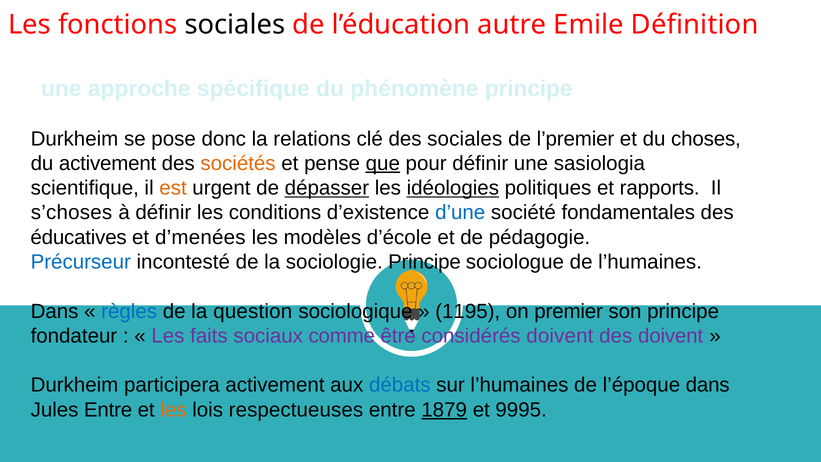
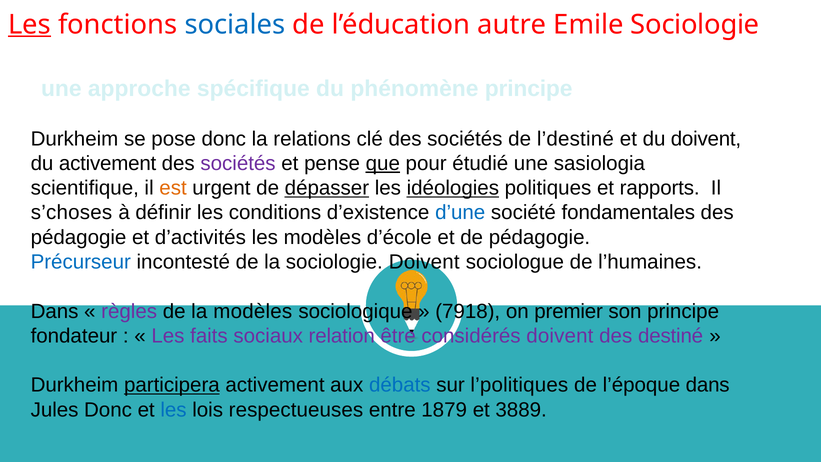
Les at (30, 25) underline: none -> present
sociales at (235, 25) colour: black -> blue
Emile Définition: Définition -> Sociologie
clé des sociales: sociales -> sociétés
l’premier: l’premier -> l’destiné
du choses: choses -> doivent
sociétés at (238, 163) colour: orange -> purple
pour définir: définir -> étudié
éducatives at (79, 237): éducatives -> pédagogie
d’menées: d’menées -> d’activités
sociologie Principe: Principe -> Doivent
règles colour: blue -> purple
la question: question -> modèles
1195: 1195 -> 7918
comme: comme -> relation
des doivent: doivent -> destiné
participera underline: none -> present
sur l’humaines: l’humaines -> l’politiques
Jules Entre: Entre -> Donc
les at (174, 410) colour: orange -> blue
1879 underline: present -> none
9995: 9995 -> 3889
